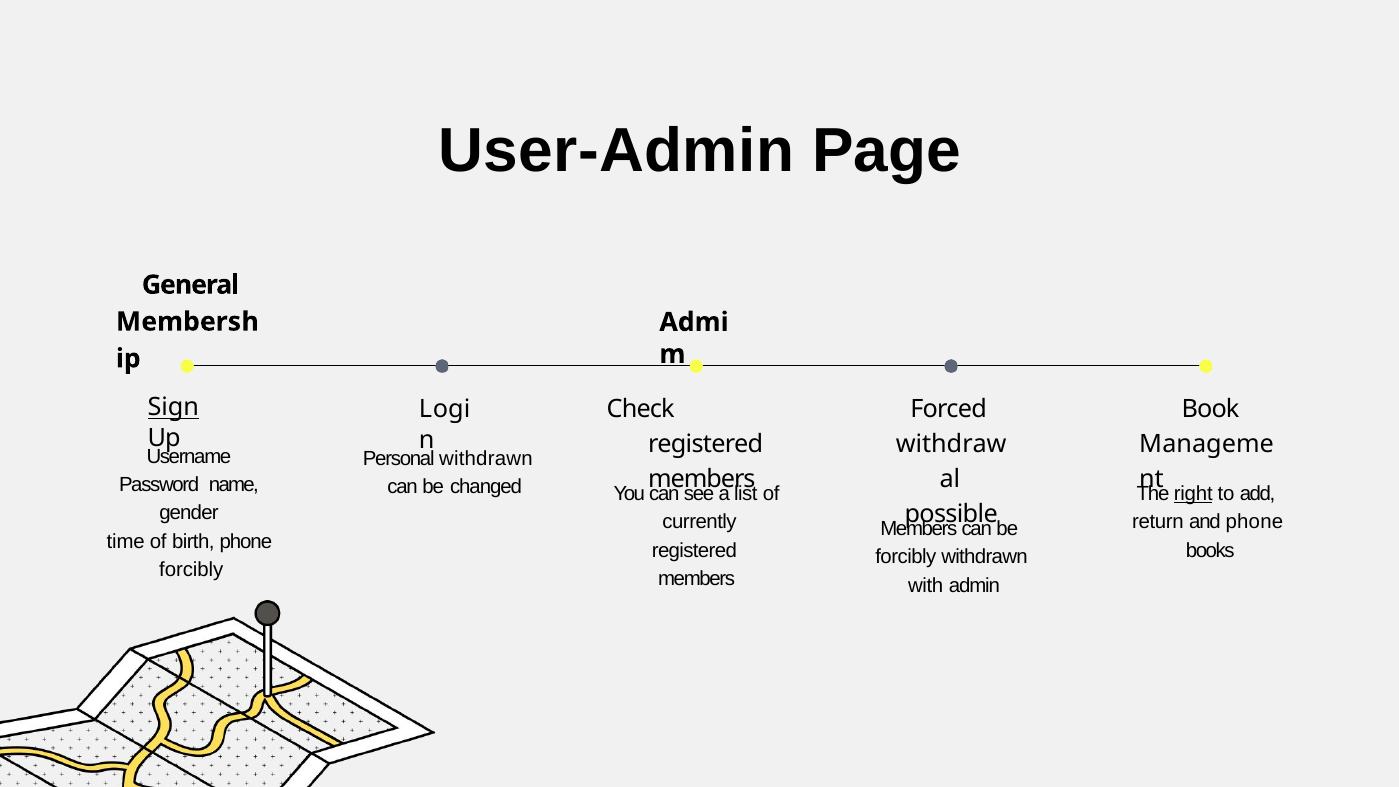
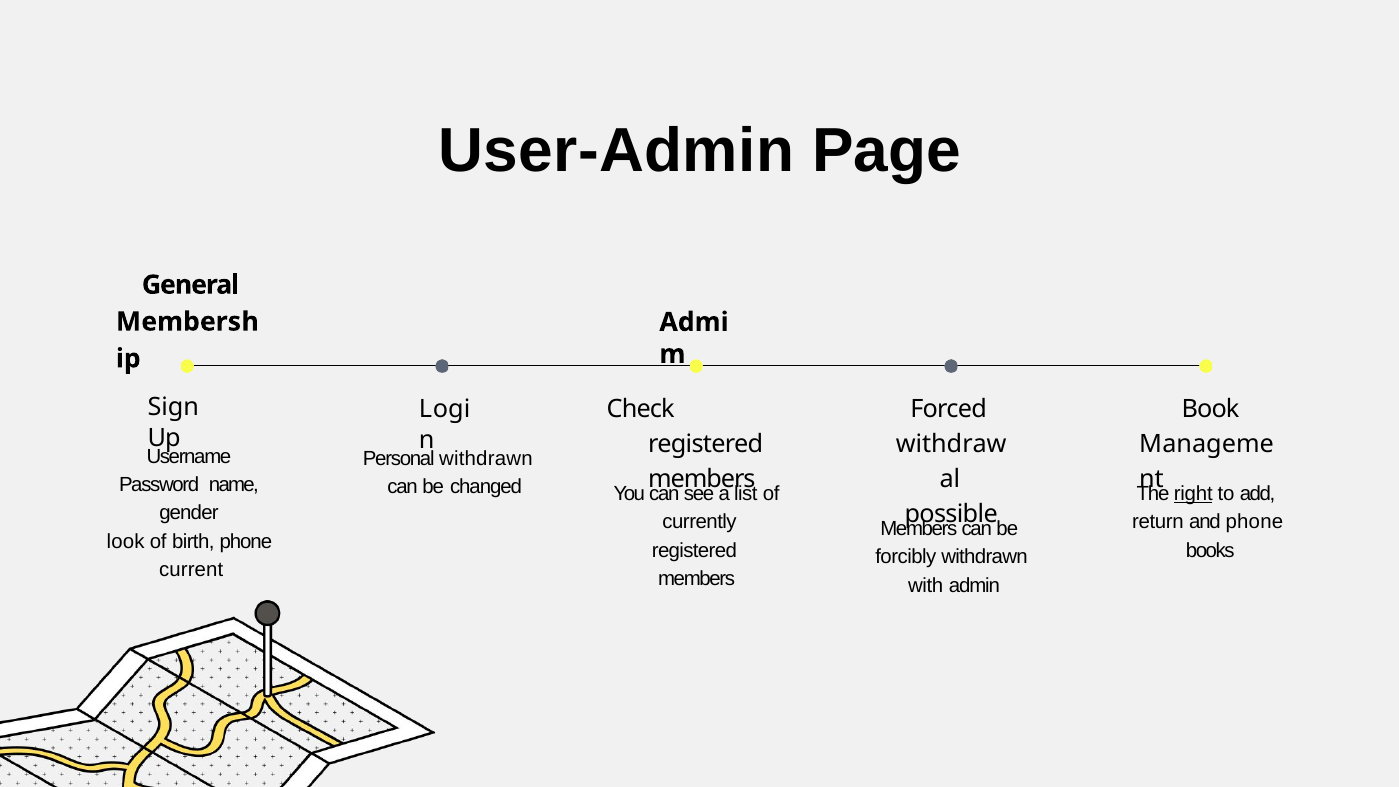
Sign underline: present -> none
time: time -> look
forcibly at (191, 570): forcibly -> current
